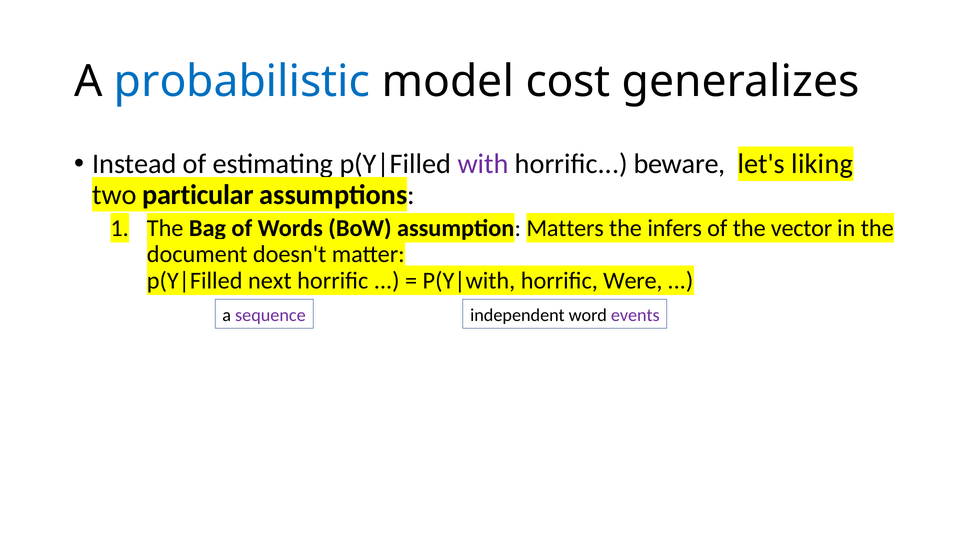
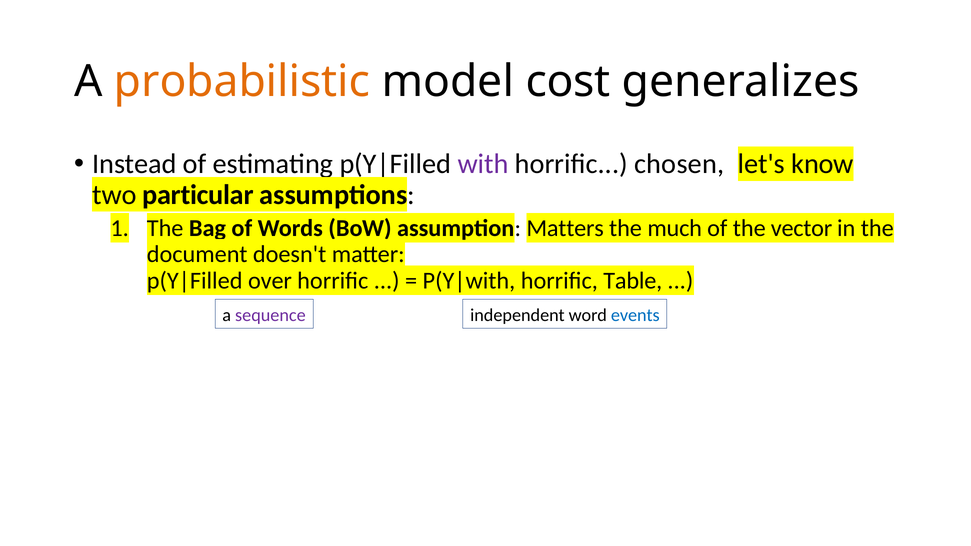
probabilistic colour: blue -> orange
beware: beware -> chosen
liking: liking -> know
infers: infers -> much
next: next -> over
Were: Were -> Table
events colour: purple -> blue
